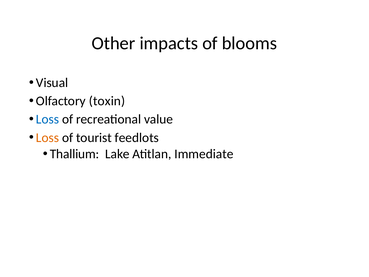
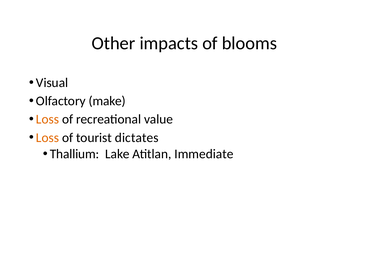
toxin: toxin -> make
Loss at (47, 119) colour: blue -> orange
feedlots: feedlots -> dictates
